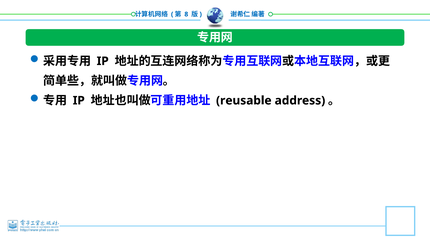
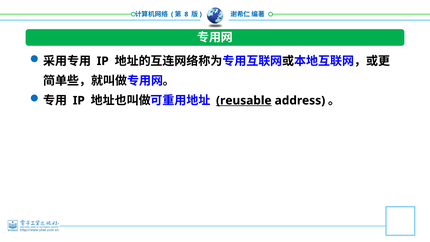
reusable underline: none -> present
